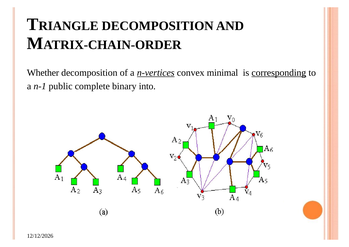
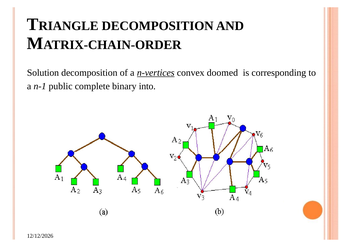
Whether: Whether -> Solution
minimal: minimal -> doomed
corresponding underline: present -> none
